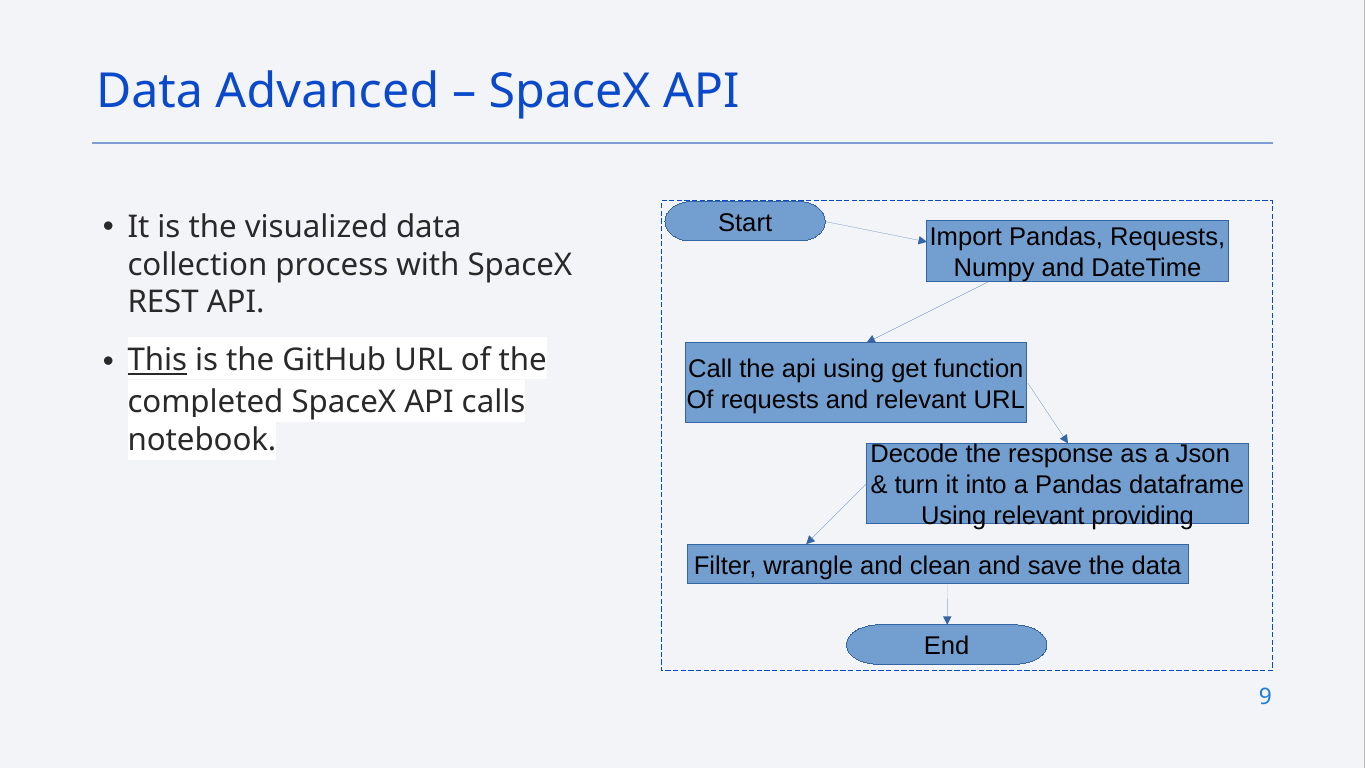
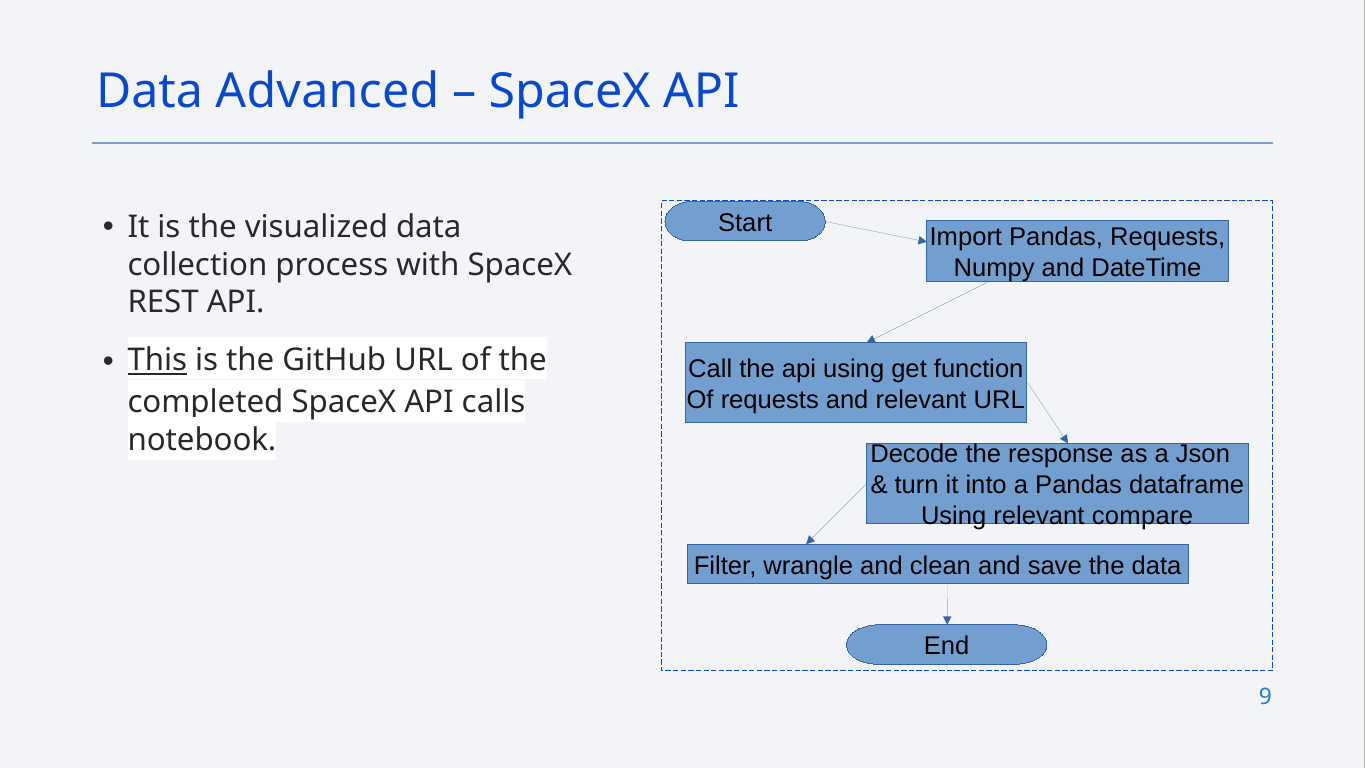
providing: providing -> compare
